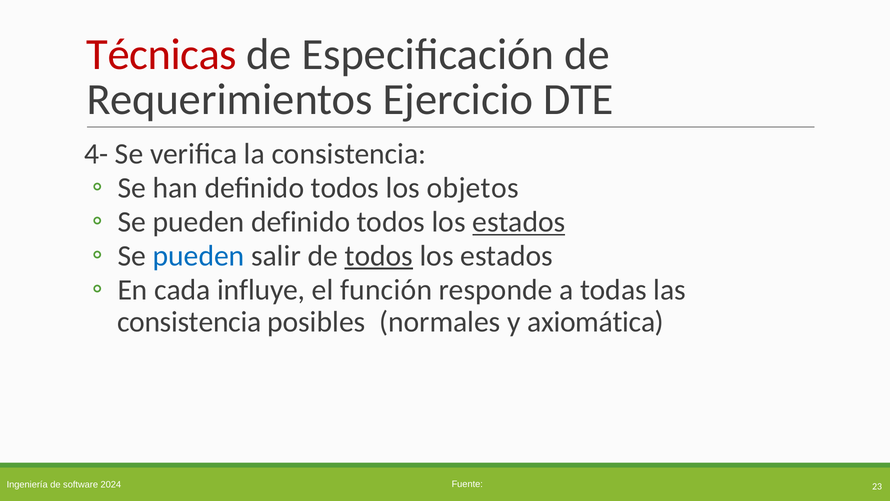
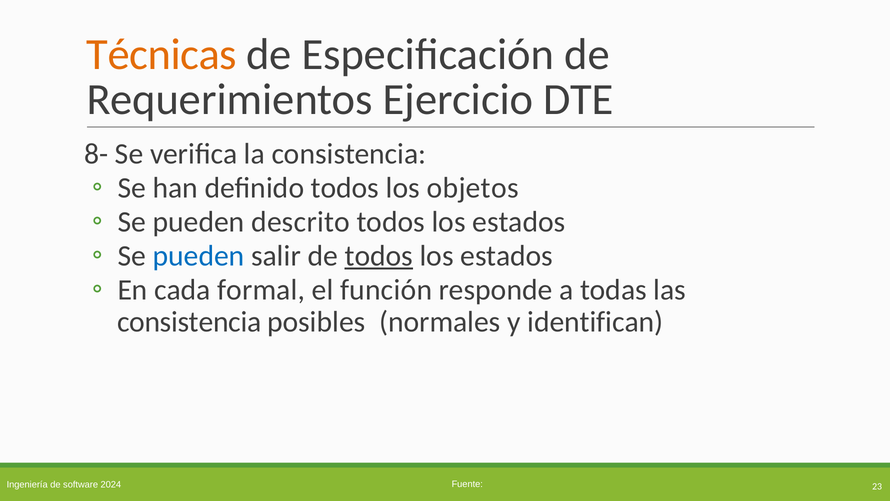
Técnicas colour: red -> orange
4-: 4- -> 8-
pueden definido: definido -> descrito
estados at (519, 222) underline: present -> none
influye: influye -> formal
axiomática: axiomática -> identifican
